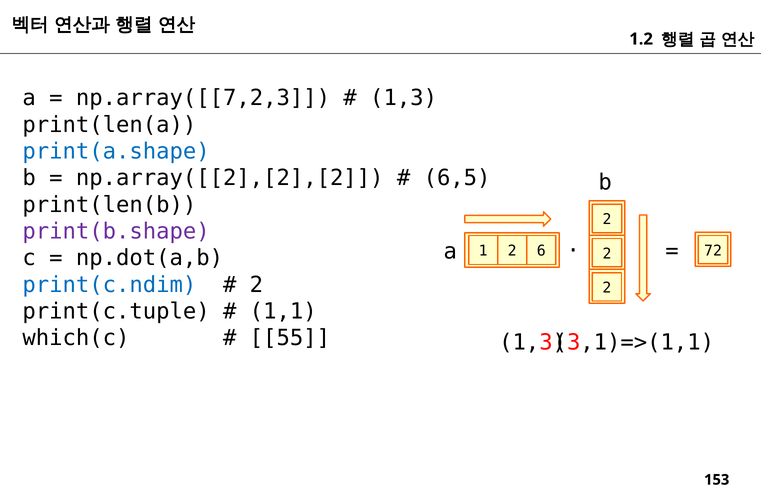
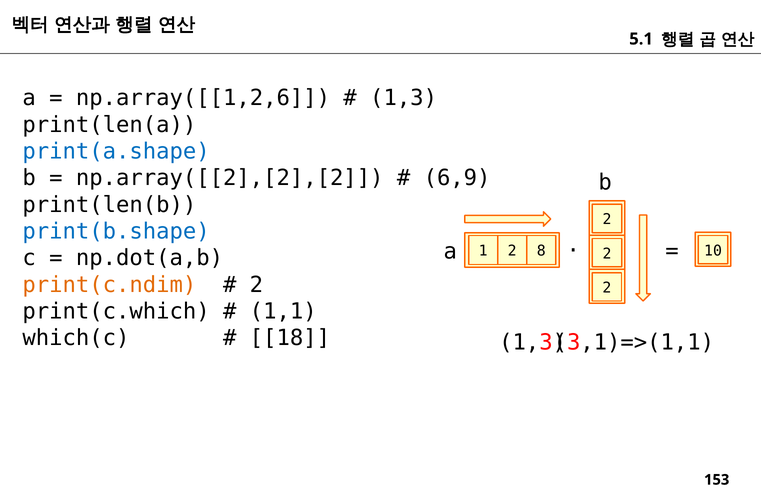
1.2: 1.2 -> 5.1
np.array([[7,2,3: np.array([[7,2,3 -> np.array([[1,2,6
6,5: 6,5 -> 6,9
print(b.shape colour: purple -> blue
72: 72 -> 10
6: 6 -> 8
print(c.ndim colour: blue -> orange
print(c.tuple: print(c.tuple -> print(c.which
55: 55 -> 18
